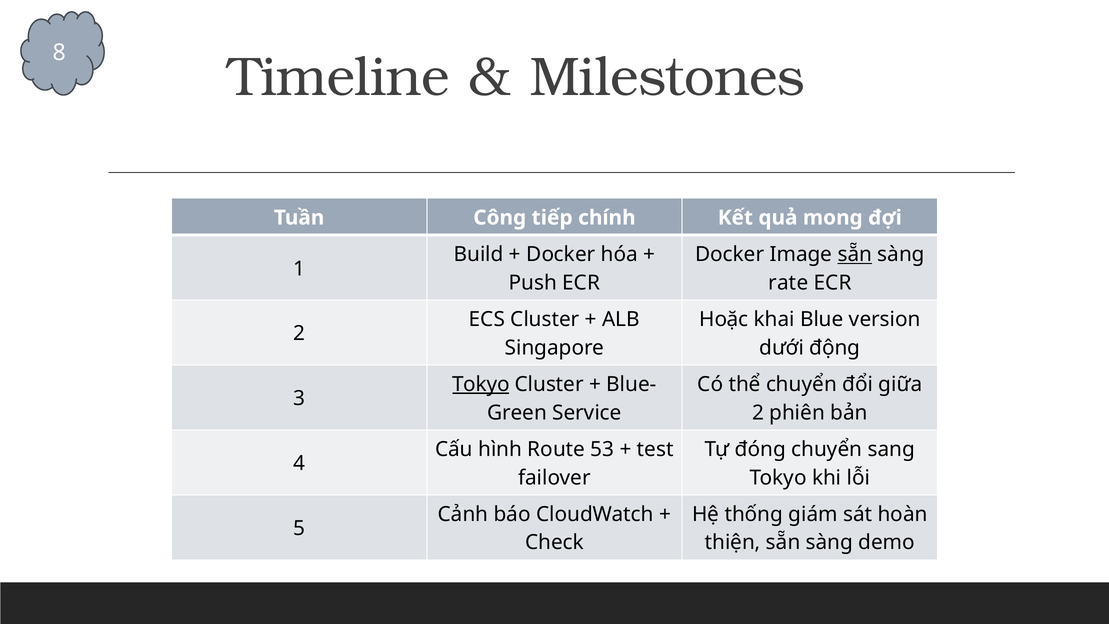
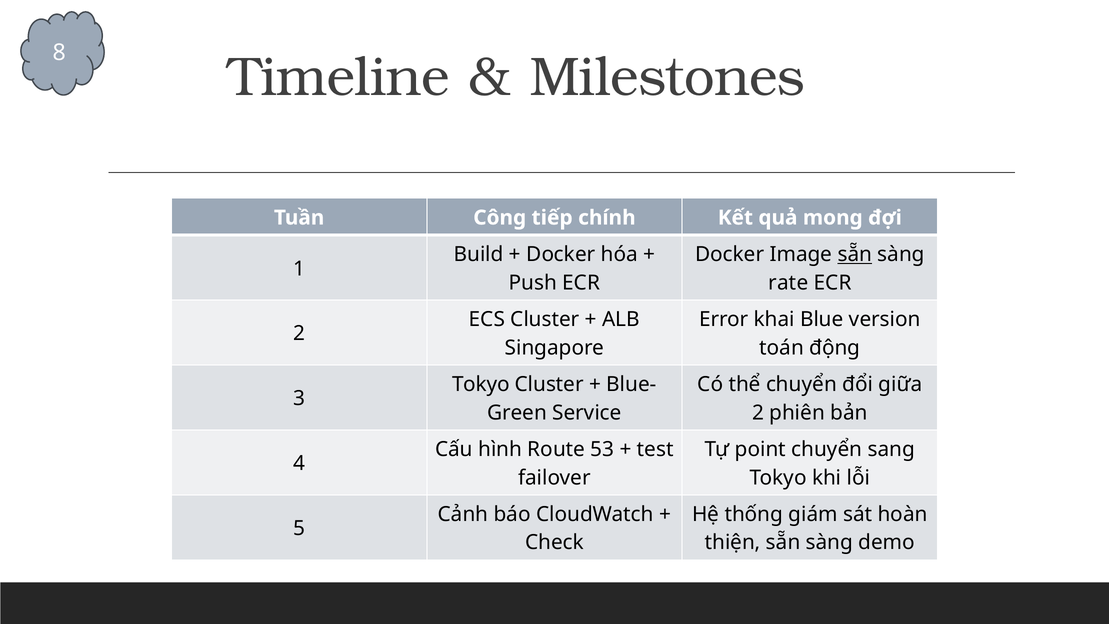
Hoặc: Hoặc -> Error
dưới: dưới -> toán
Tokyo at (481, 384) underline: present -> none
đóng: đóng -> point
